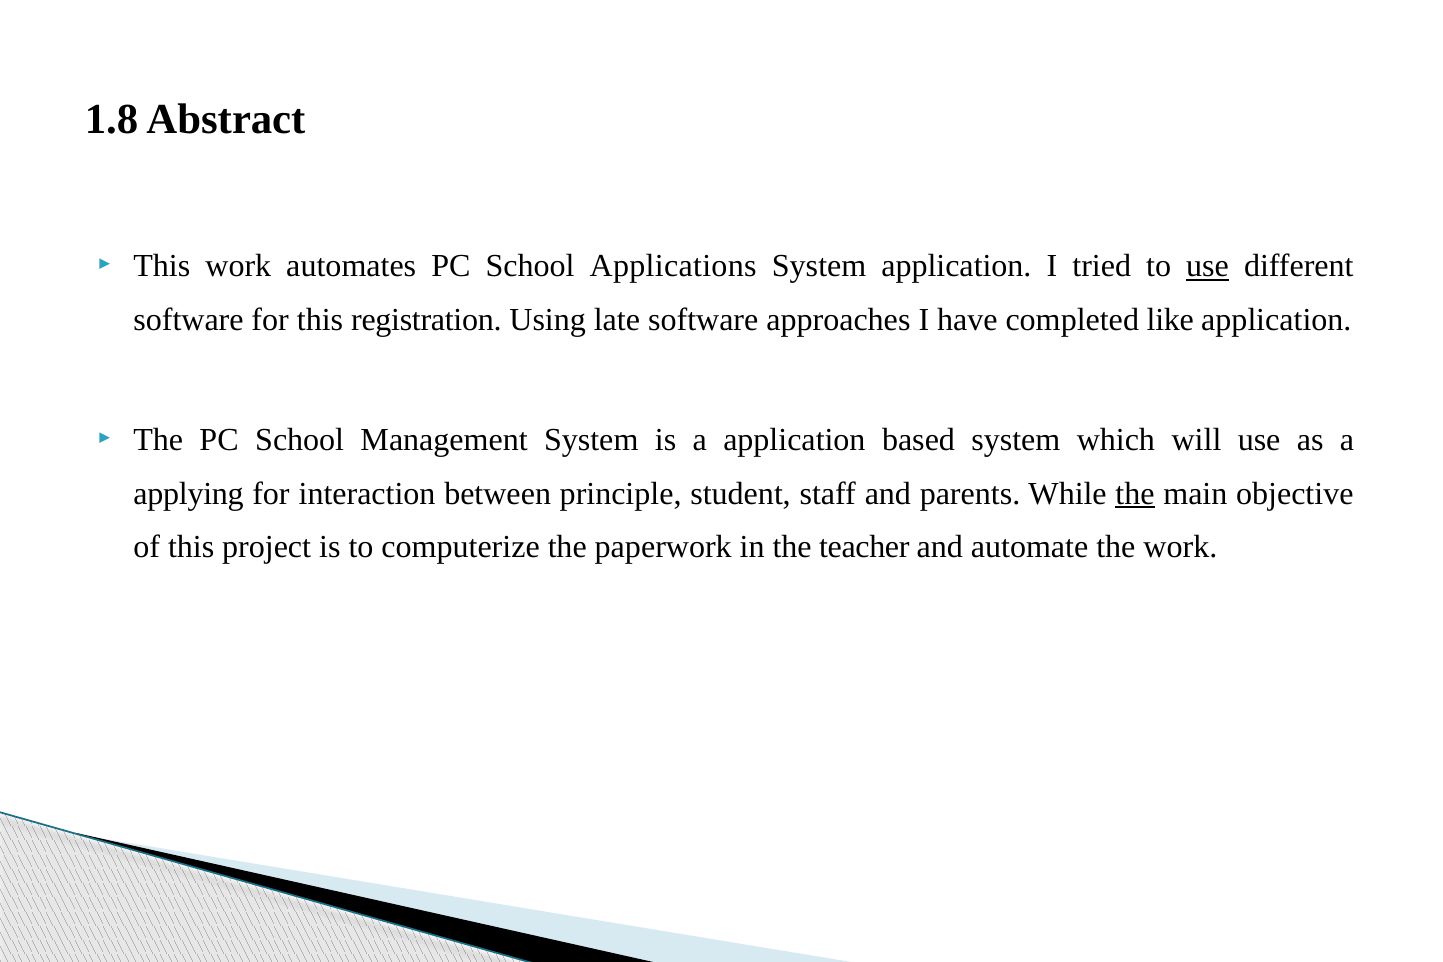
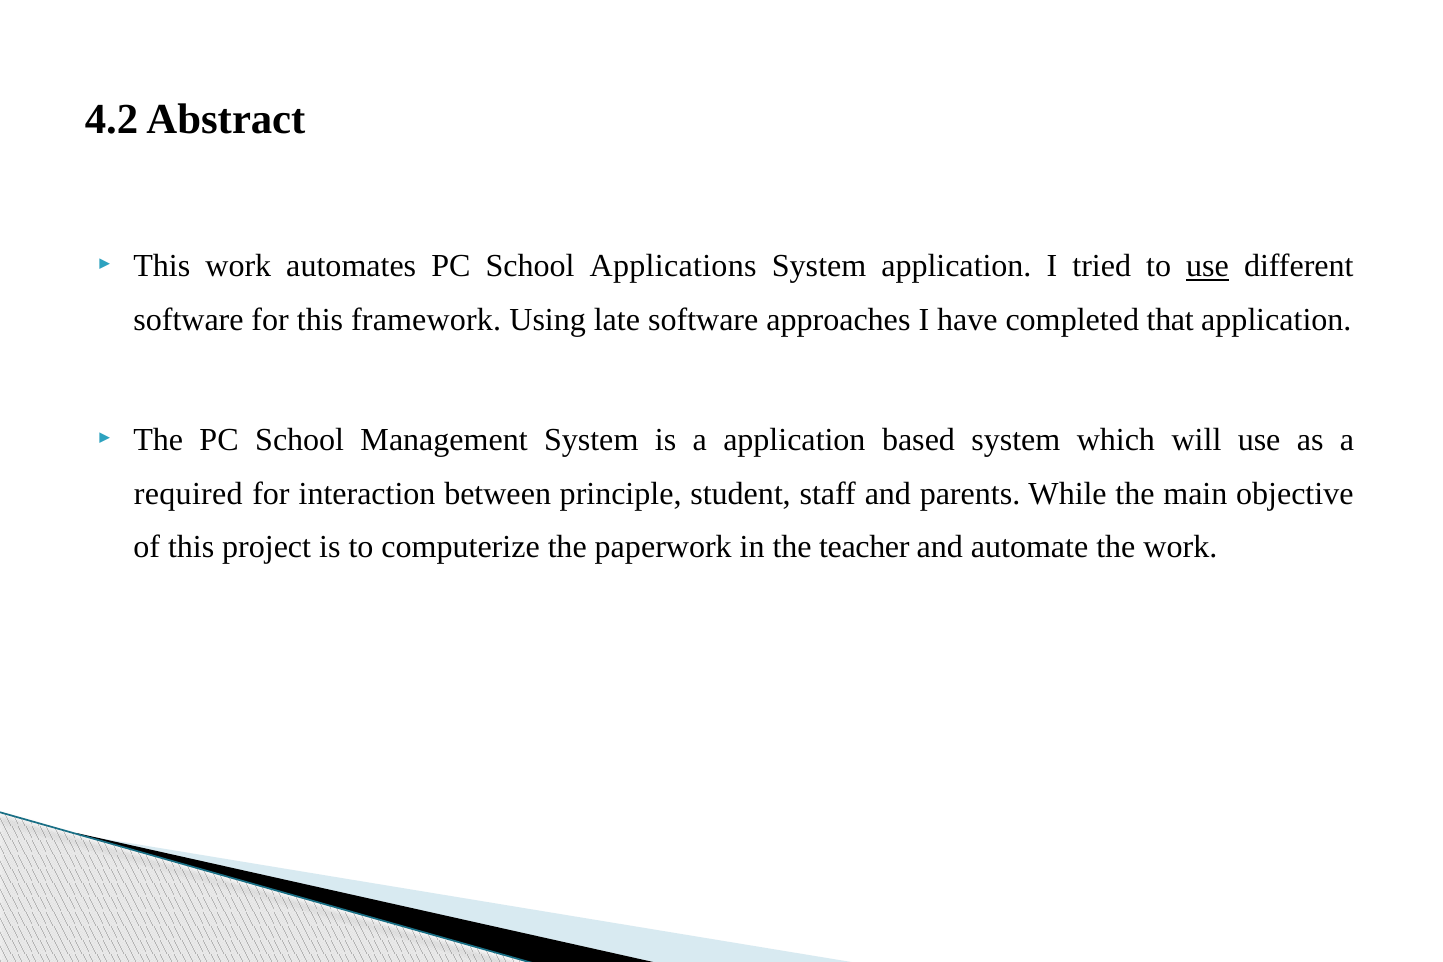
1.8: 1.8 -> 4.2
registration: registration -> framework
like: like -> that
applying: applying -> required
the at (1135, 494) underline: present -> none
